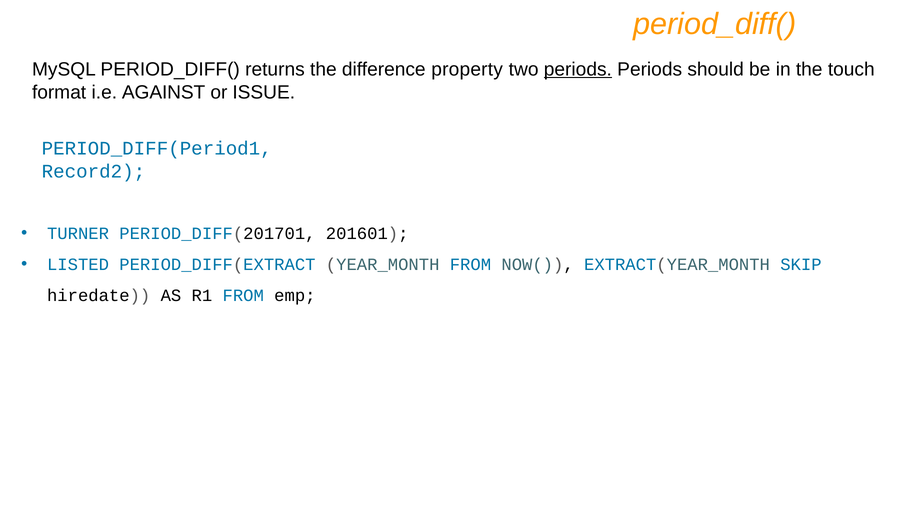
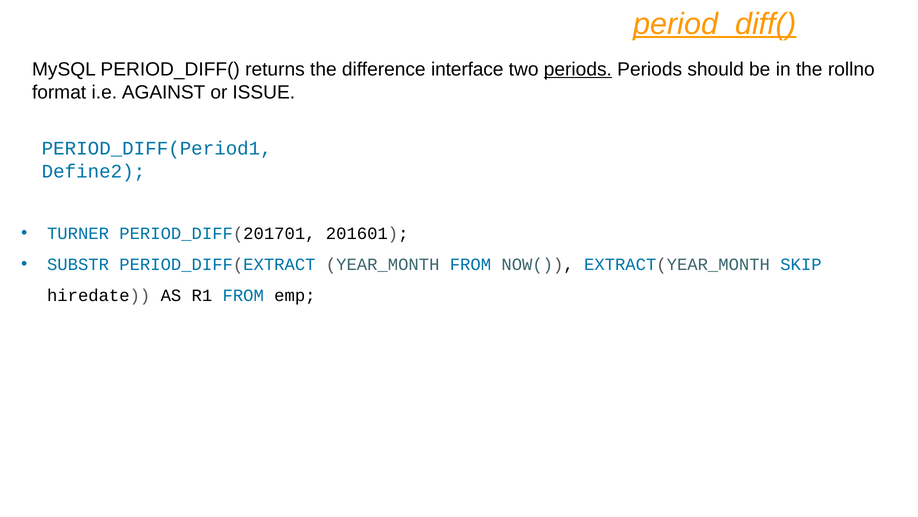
period_diff( at (715, 24) underline: none -> present
property: property -> interface
touch: touch -> rollno
Record2: Record2 -> Define2
LISTED: LISTED -> SUBSTR
